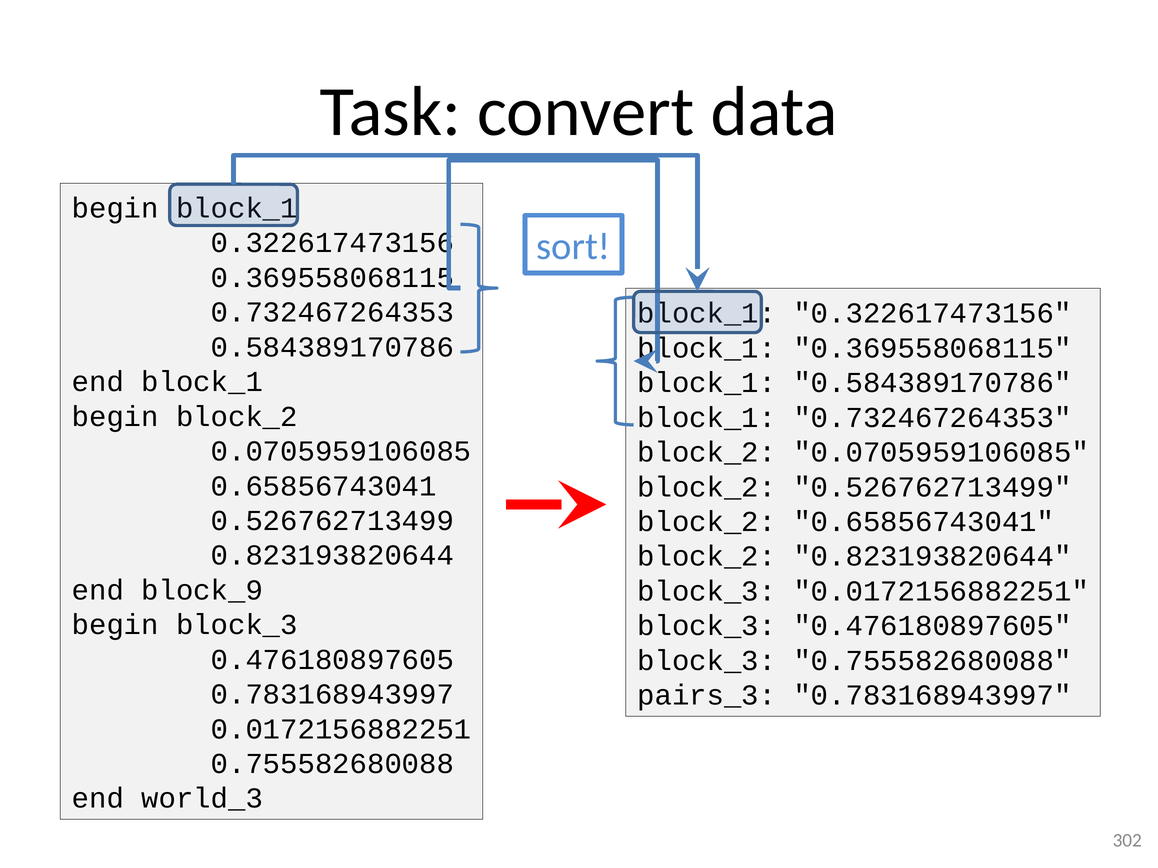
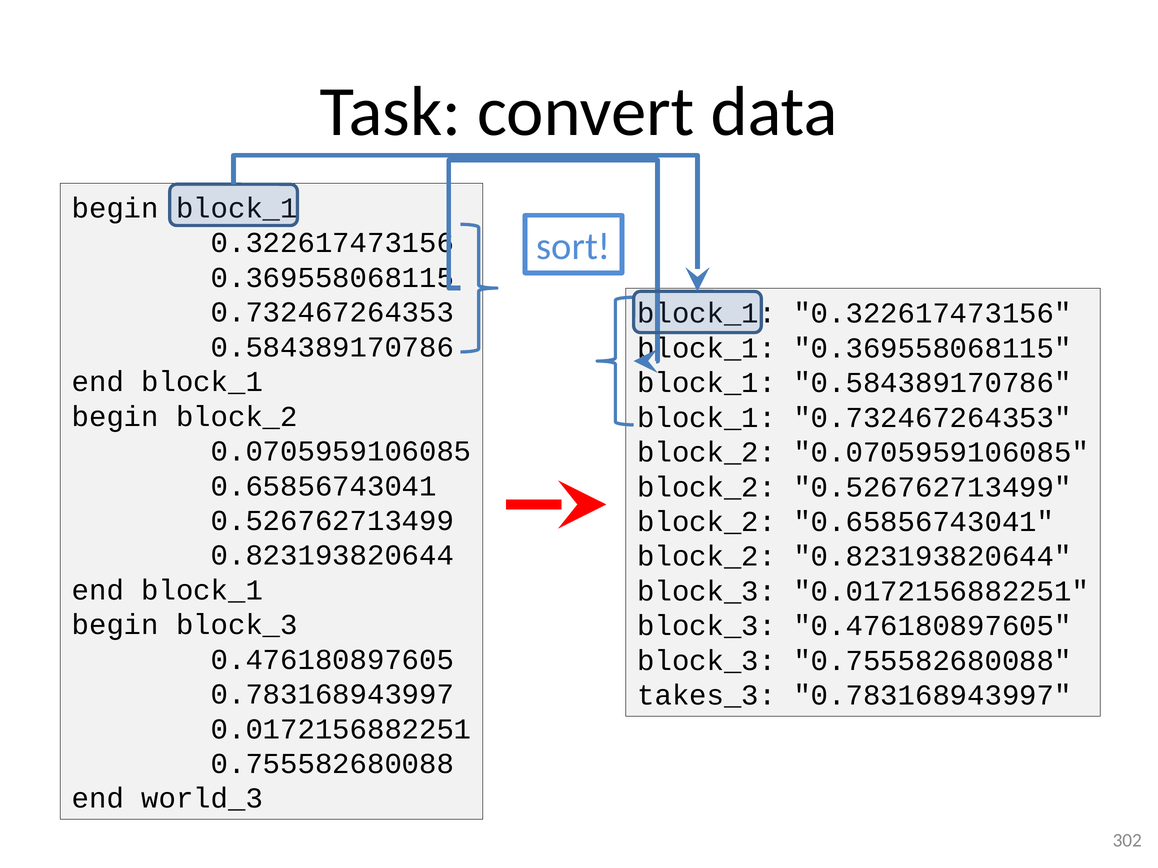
block_9 at (202, 590): block_9 -> block_1
pairs_3: pairs_3 -> takes_3
